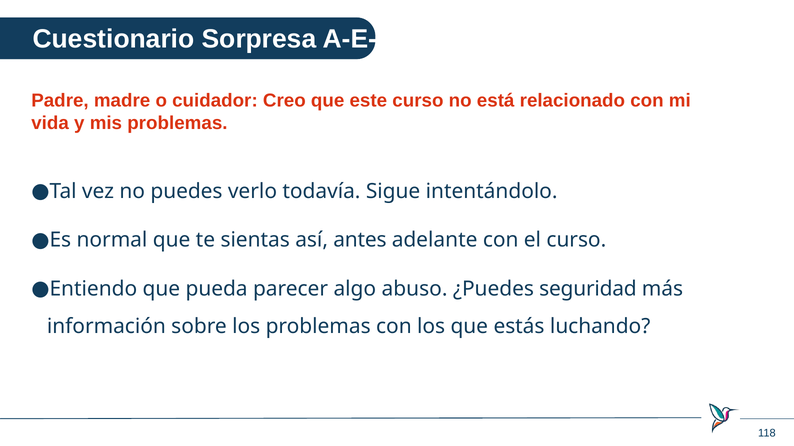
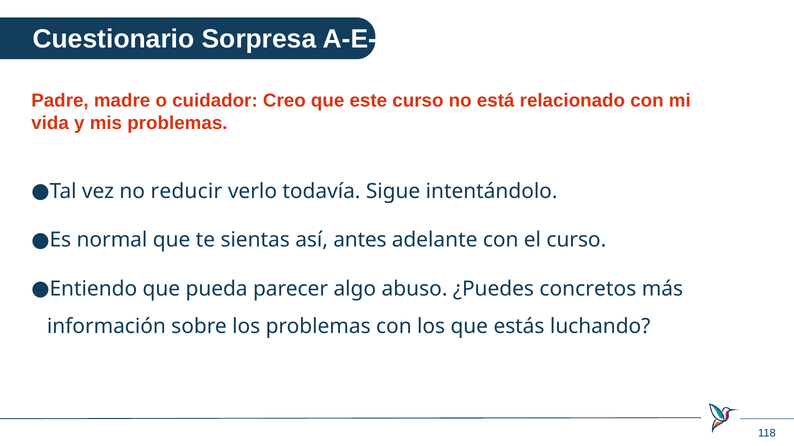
puedes: puedes -> reducir
seguridad: seguridad -> concretos
